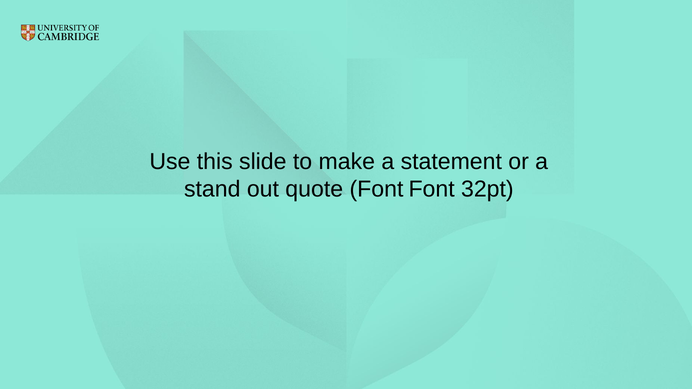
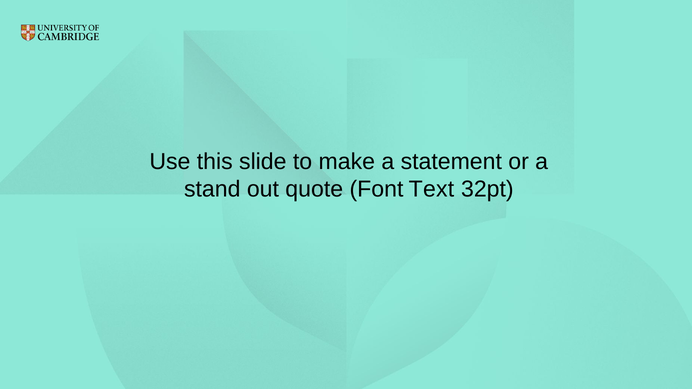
Font Font: Font -> Text
